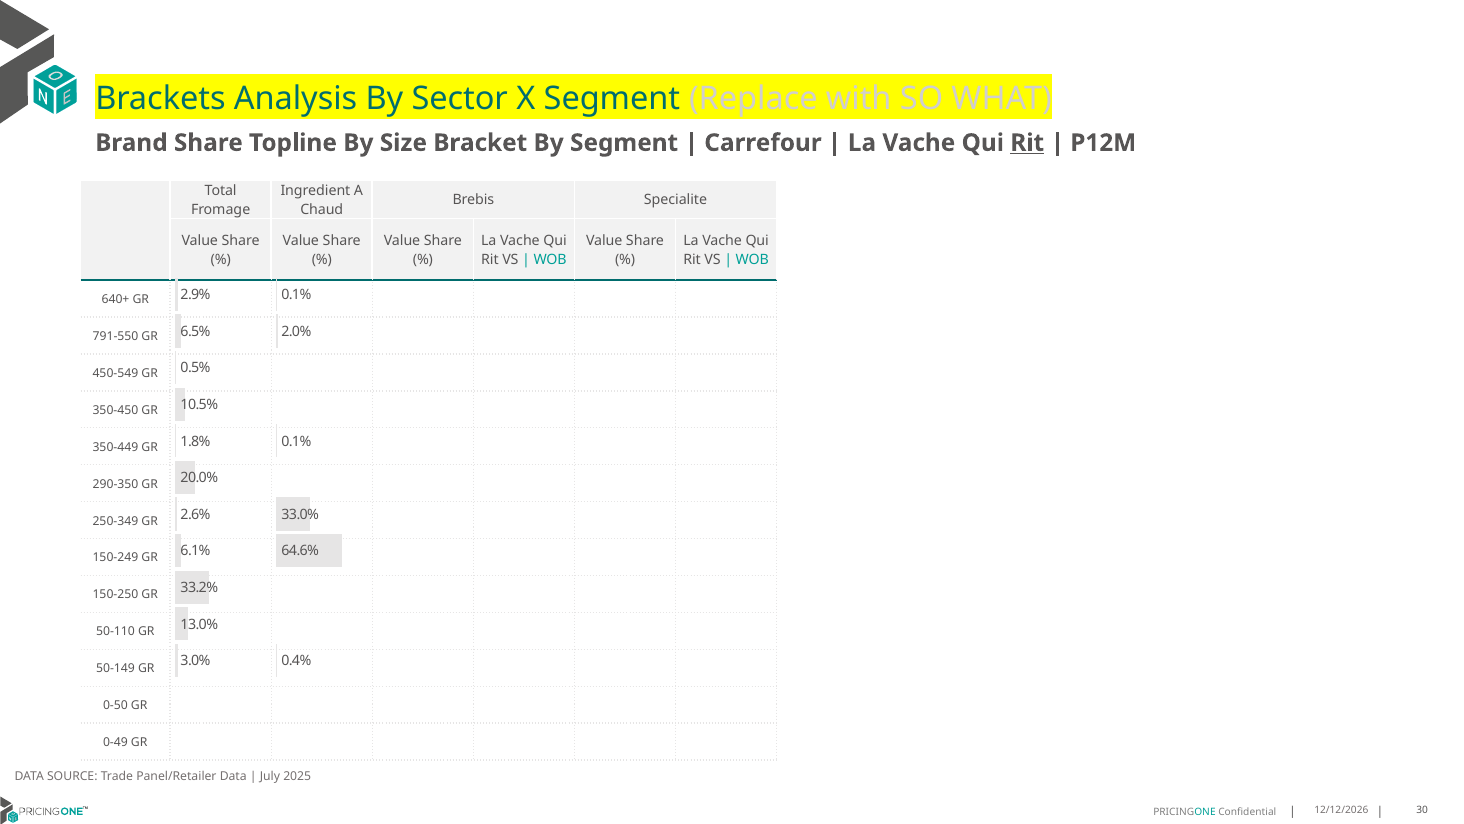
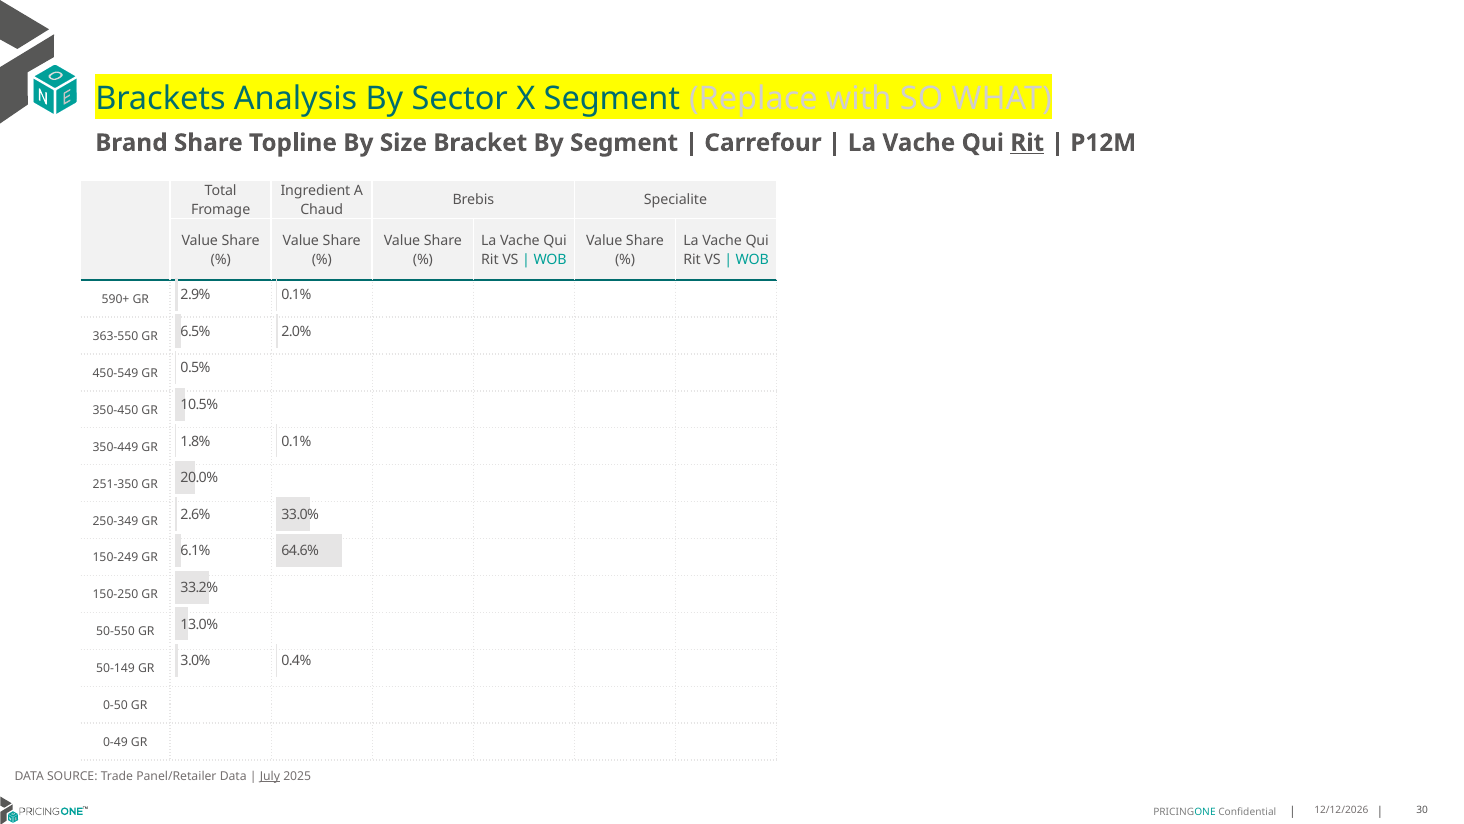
640+: 640+ -> 590+
791-550: 791-550 -> 363-550
290-350: 290-350 -> 251-350
50-110: 50-110 -> 50-550
July underline: none -> present
